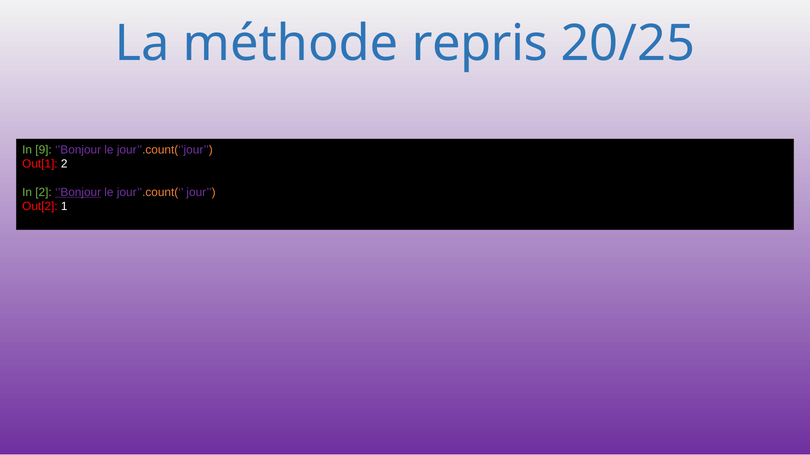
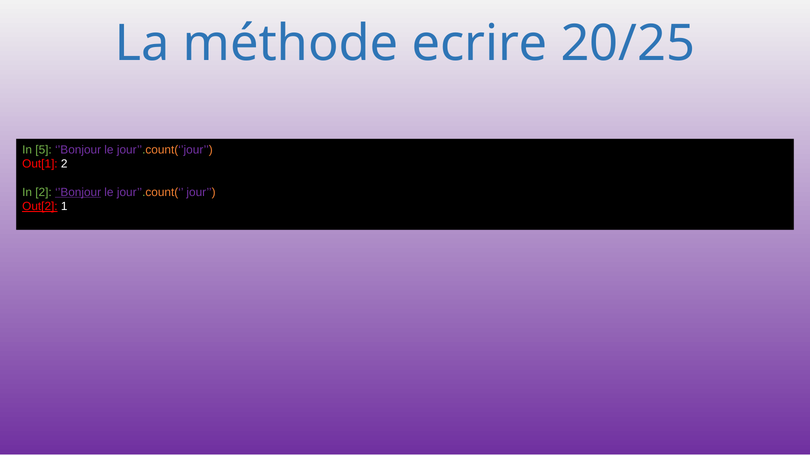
repris: repris -> ecrire
9: 9 -> 5
Out[2 underline: none -> present
